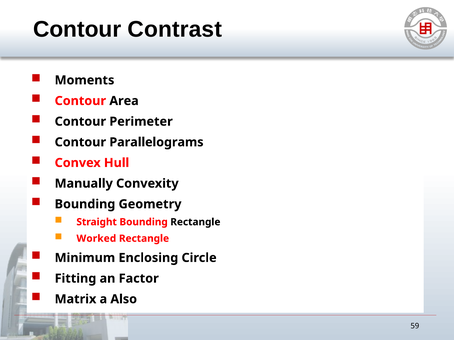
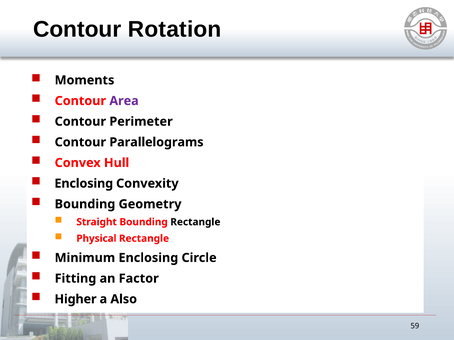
Contrast: Contrast -> Rotation
Area colour: black -> purple
Manually at (84, 184): Manually -> Enclosing
Worked: Worked -> Physical
Matrix: Matrix -> Higher
